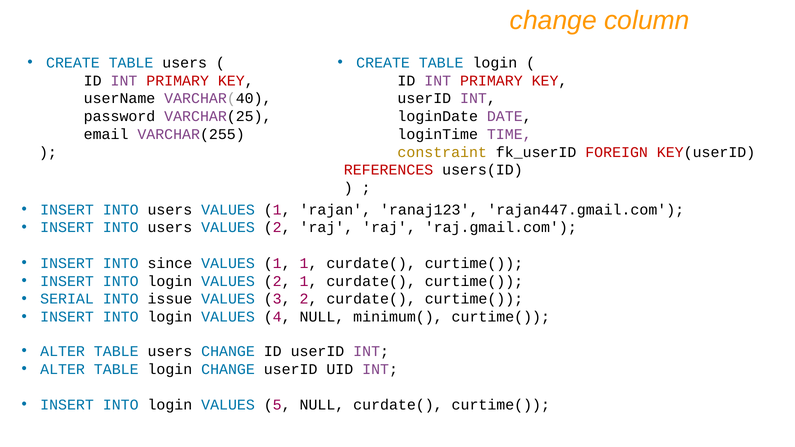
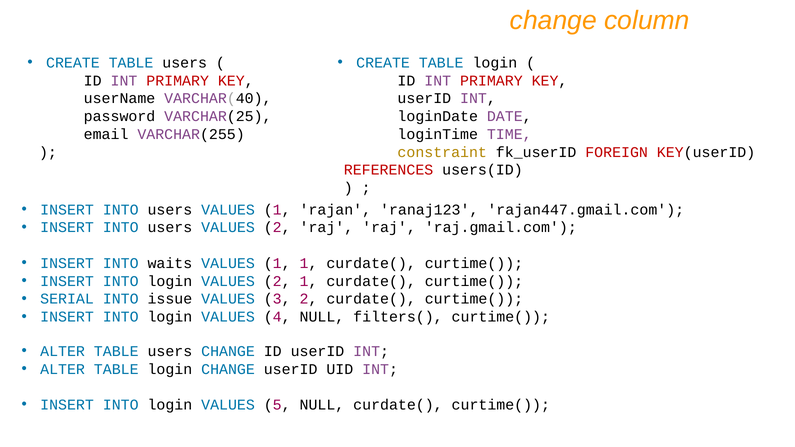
since: since -> waits
minimum(: minimum( -> filters(
